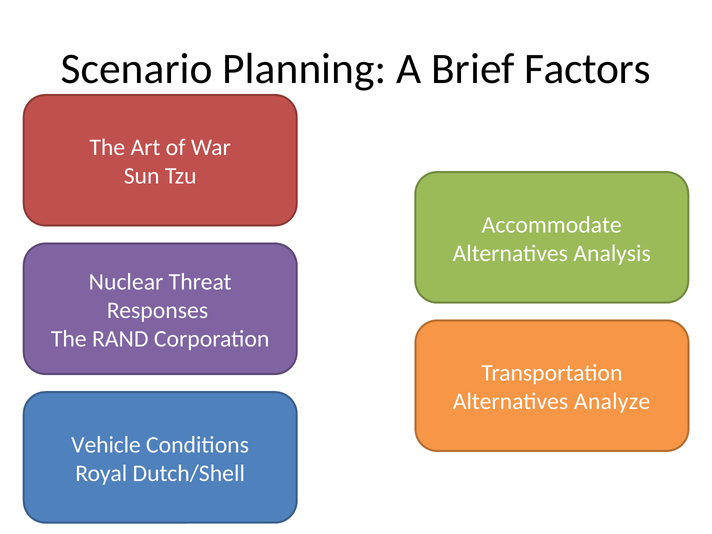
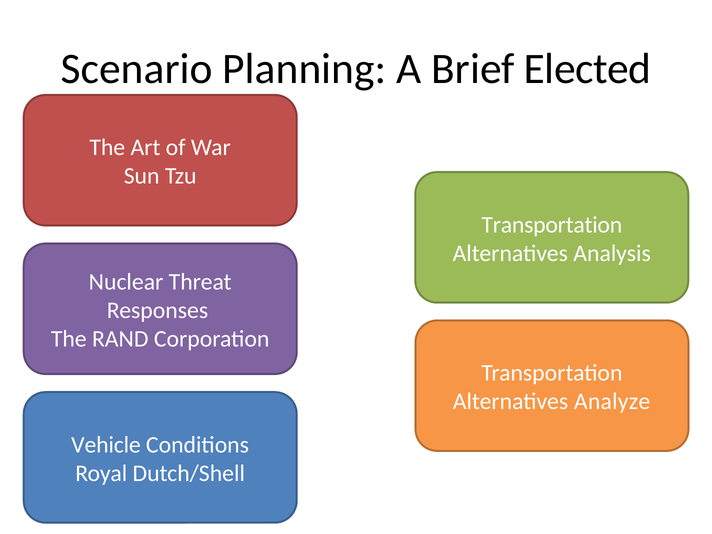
Factors: Factors -> Elected
Accommodate at (552, 225): Accommodate -> Transportation
